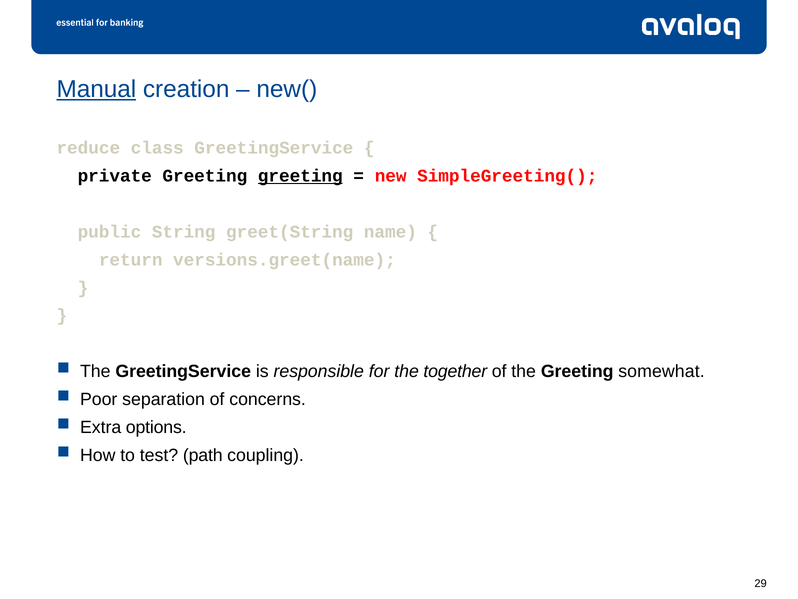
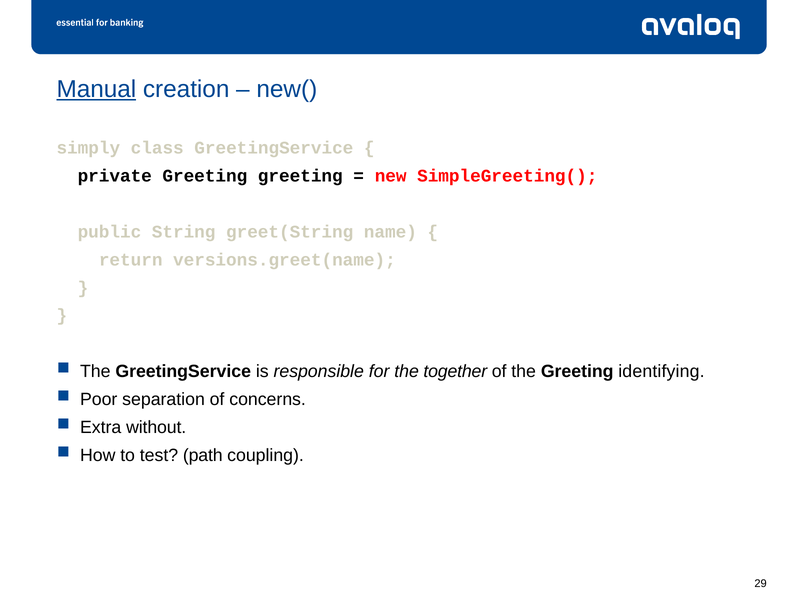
reduce: reduce -> simply
greeting at (300, 176) underline: present -> none
somewhat: somewhat -> identifying
options: options -> without
